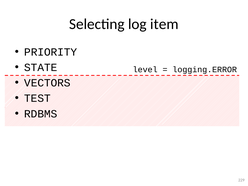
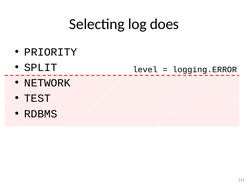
item: item -> does
STATE: STATE -> SPLIT
VECTORS: VECTORS -> NETWORK
